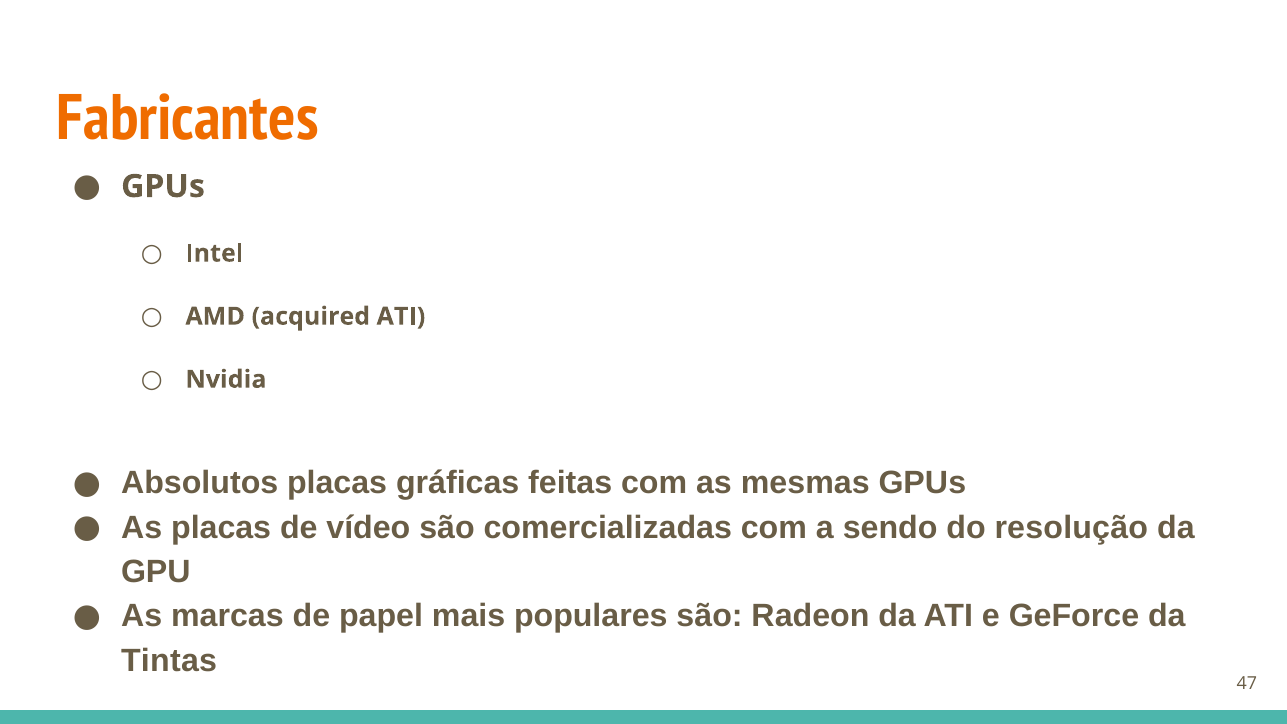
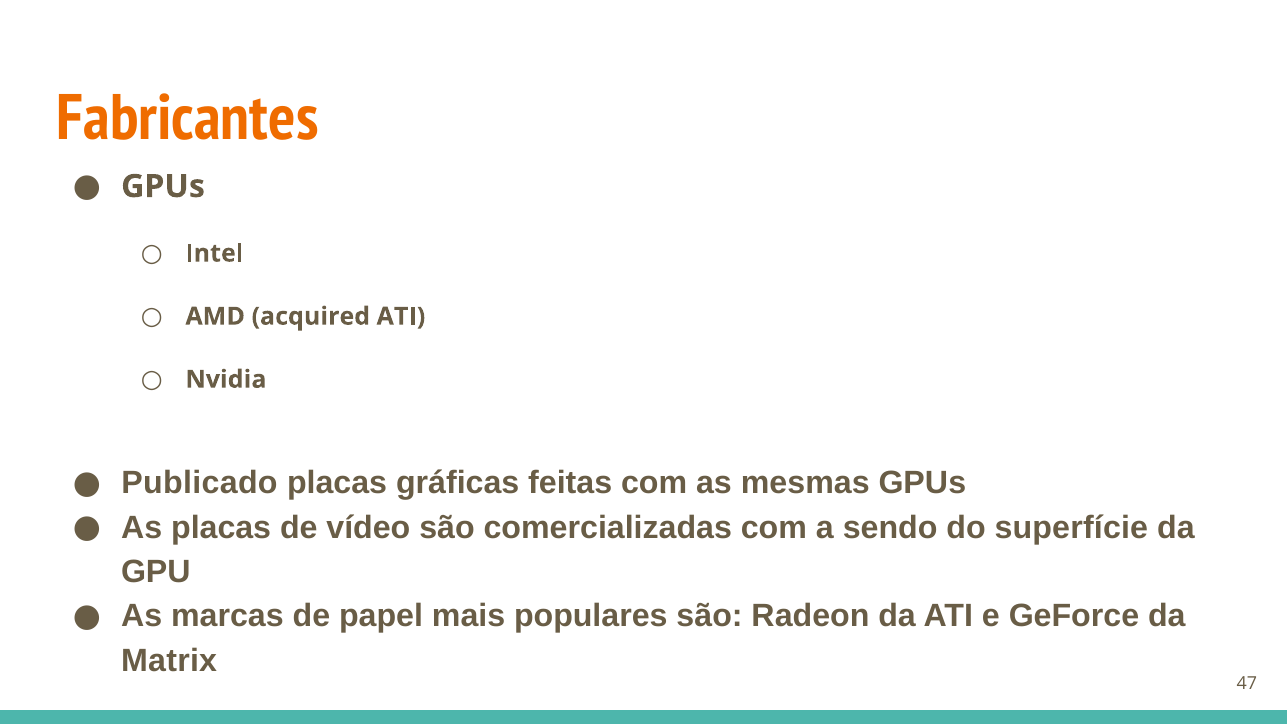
Absolutos: Absolutos -> Publicado
resolução: resolução -> superfície
Tintas: Tintas -> Matrix
